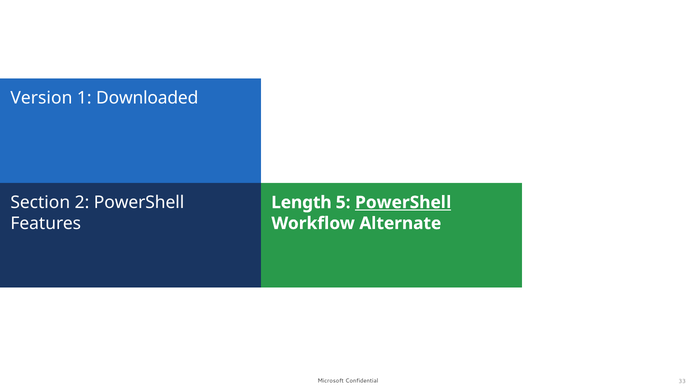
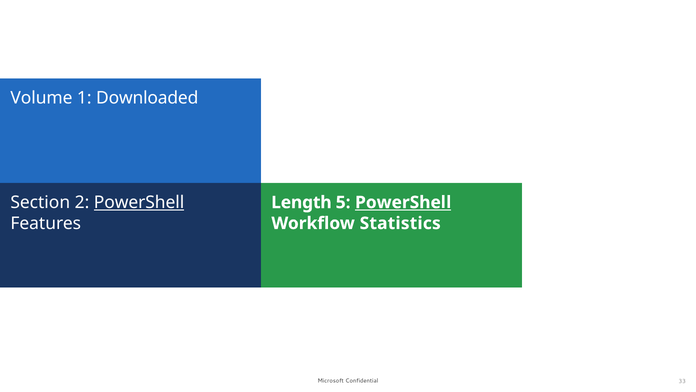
Version: Version -> Volume
PowerShell at (139, 202) underline: none -> present
Alternate: Alternate -> Statistics
